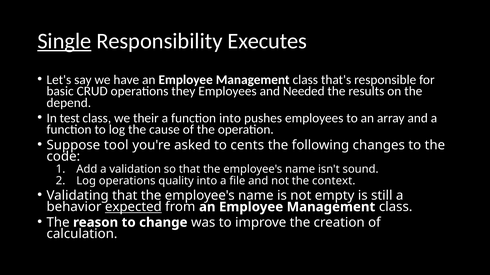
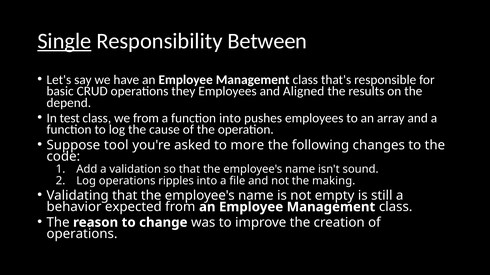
Executes: Executes -> Between
Needed: Needed -> Aligned
we their: their -> from
cents: cents -> more
quality: quality -> ripples
context: context -> making
expected underline: present -> none
calculation at (82, 234): calculation -> operations
